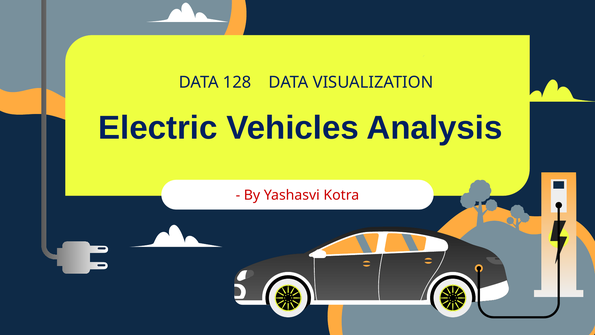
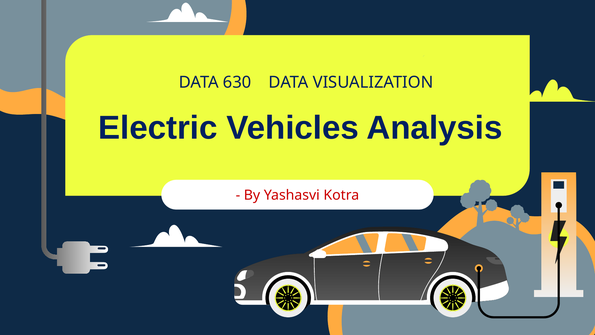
128: 128 -> 630
